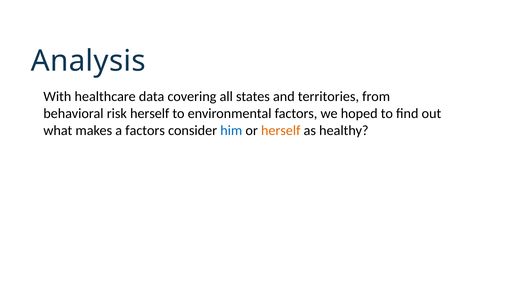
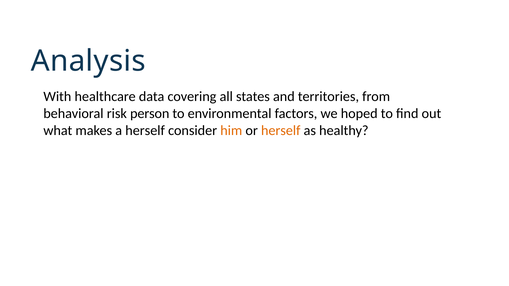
risk herself: herself -> person
a factors: factors -> herself
him colour: blue -> orange
